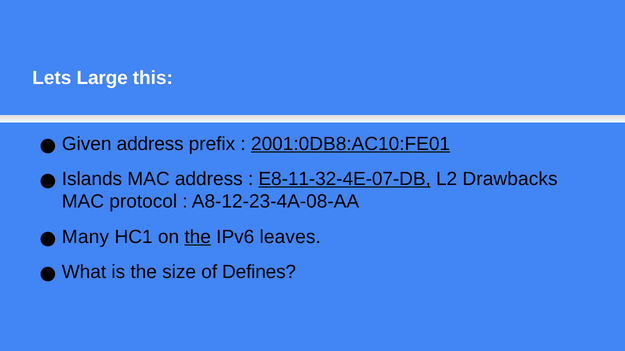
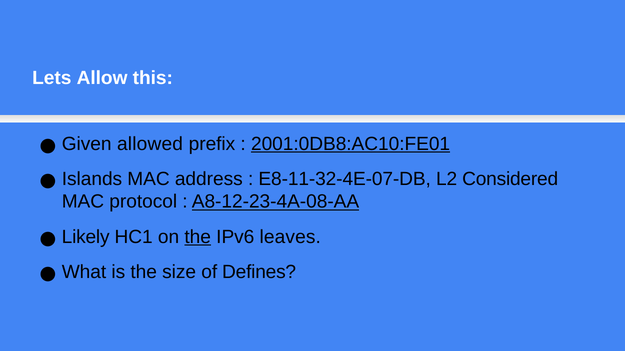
Large: Large -> Allow
Given address: address -> allowed
E8-11-32-4E-07-DB underline: present -> none
Drawbacks: Drawbacks -> Considered
A8-12-23-4A-08-AA underline: none -> present
Many: Many -> Likely
